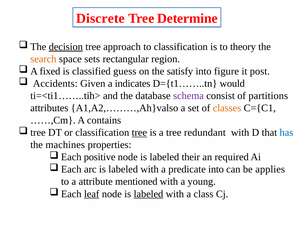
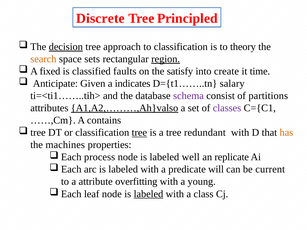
Determine: Determine -> Principled
region underline: none -> present
guess: guess -> faults
figure: figure -> create
post: post -> time
Accidents: Accidents -> Anticipate
would: would -> salary
A1,A2,………,Ah}valso underline: none -> present
classes colour: orange -> purple
has colour: blue -> orange
positive: positive -> process
their: their -> well
required: required -> replicate
predicate into: into -> will
applies: applies -> current
mentioned: mentioned -> overfitting
leaf underline: present -> none
